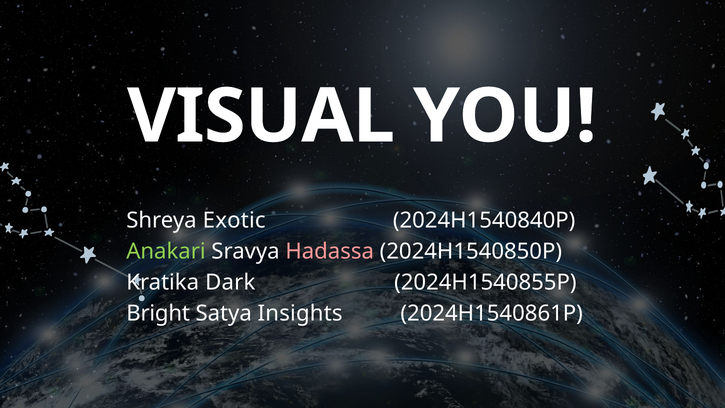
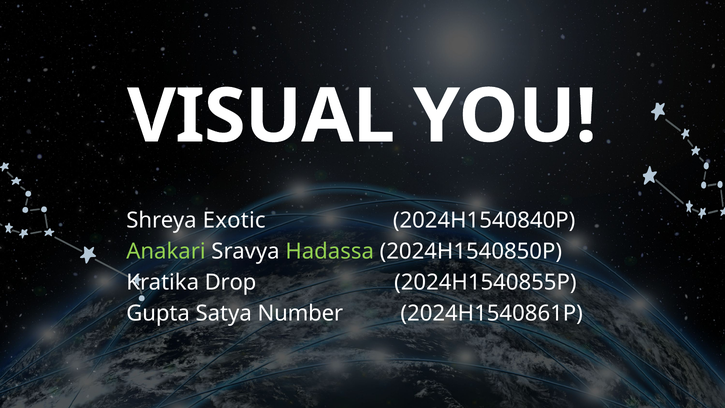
Hadassa colour: pink -> light green
Dark: Dark -> Drop
Bright: Bright -> Gupta
Insights: Insights -> Number
